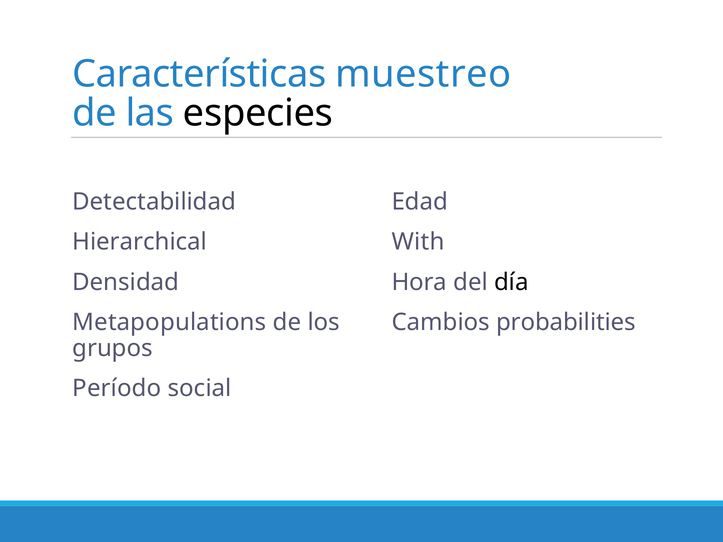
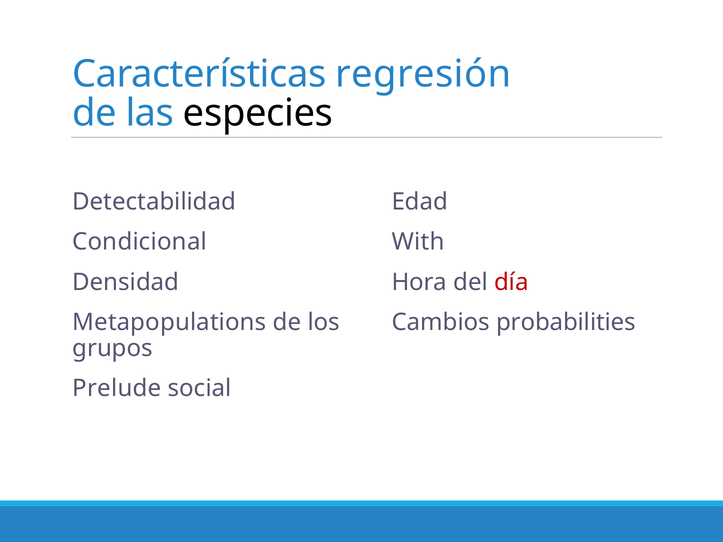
muestreo: muestreo -> regresión
Hierarchical: Hierarchical -> Condicional
día colour: black -> red
Período: Período -> Prelude
